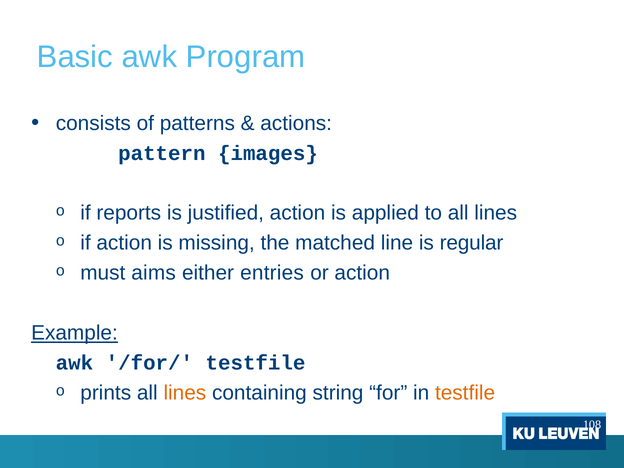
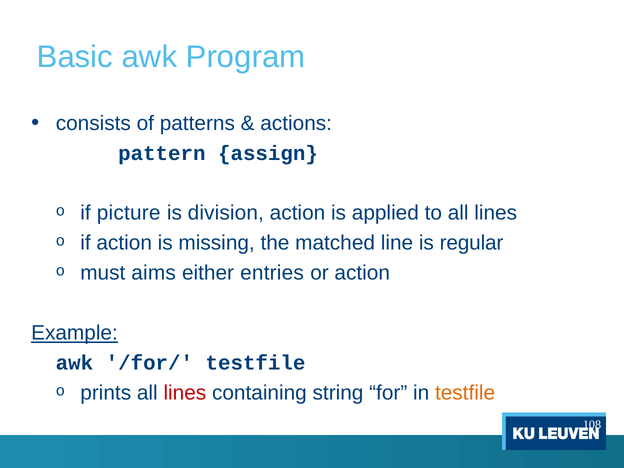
images: images -> assign
reports: reports -> picture
justified: justified -> division
lines at (185, 393) colour: orange -> red
